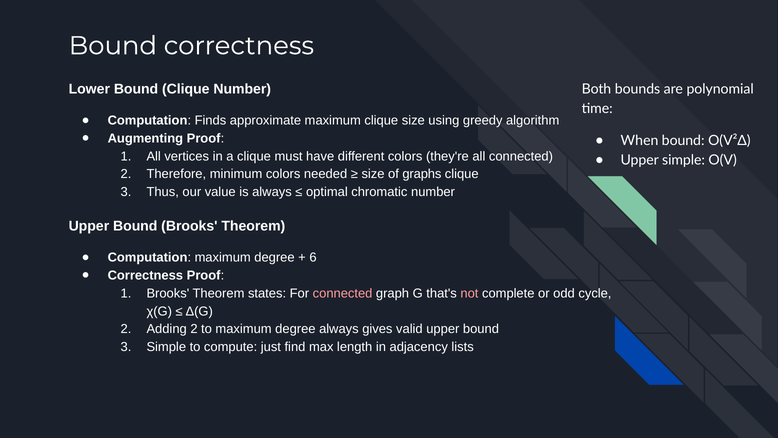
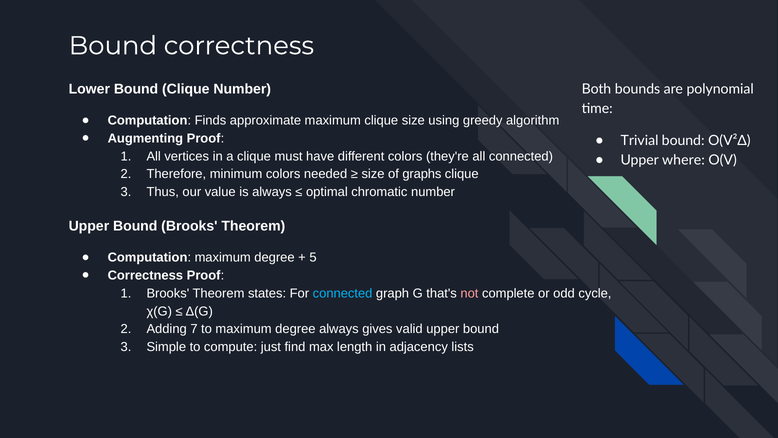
When: When -> Trivial
Upper simple: simple -> where
6: 6 -> 5
connected at (343, 293) colour: pink -> light blue
Adding 2: 2 -> 7
